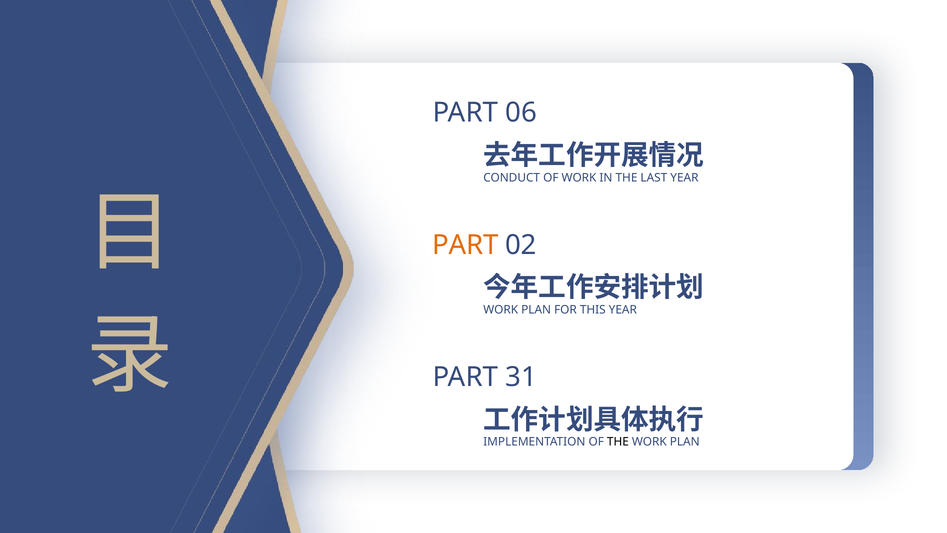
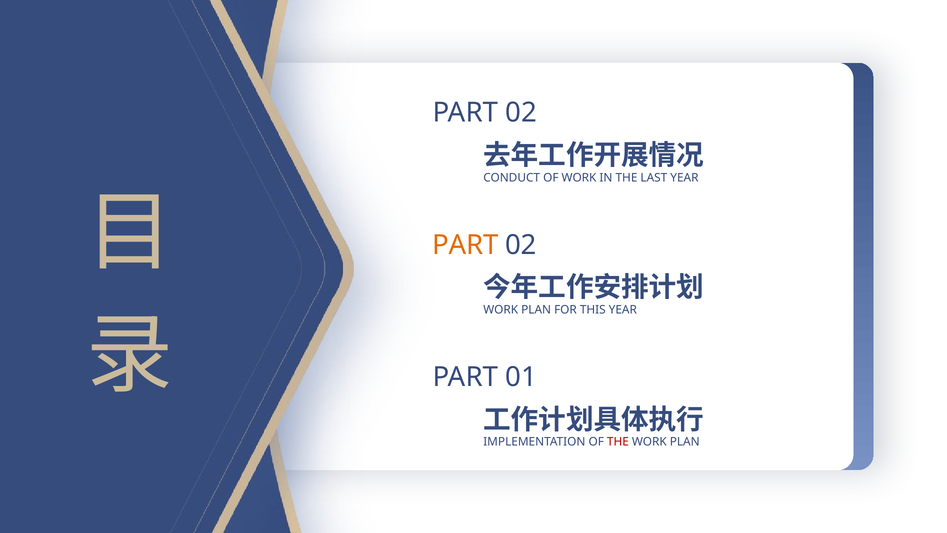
06 at (521, 113): 06 -> 02
31: 31 -> 01
THE at (618, 442) colour: black -> red
